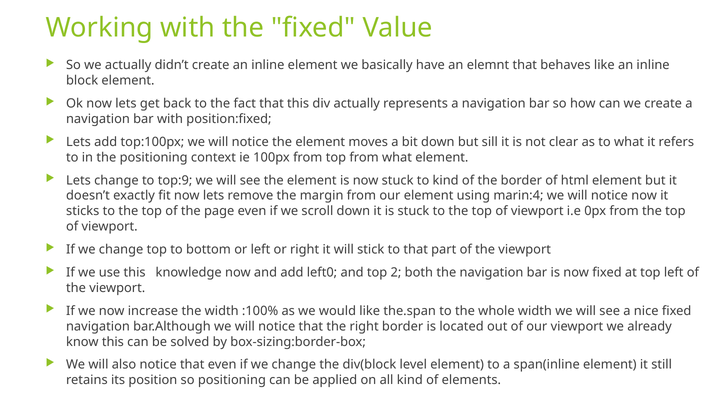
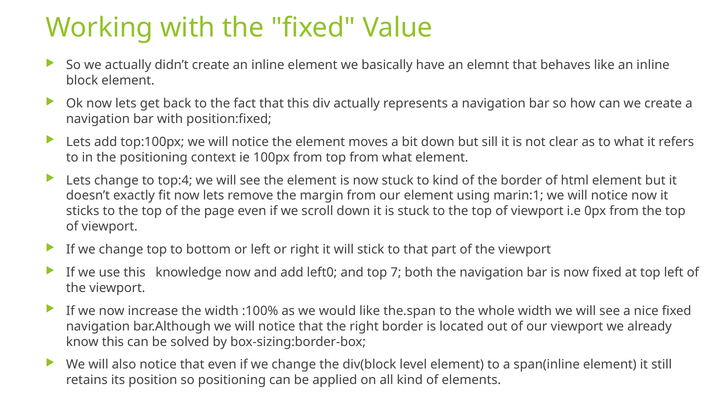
top:9: top:9 -> top:4
marin:4: marin:4 -> marin:1
2: 2 -> 7
